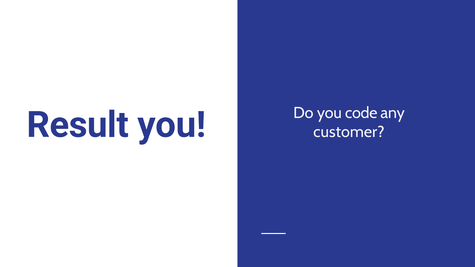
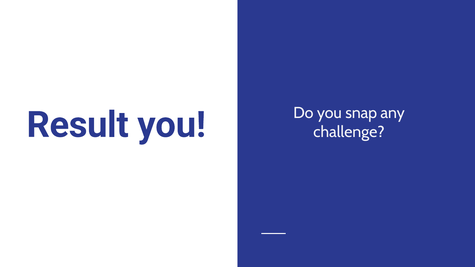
code: code -> snap
customer: customer -> challenge
